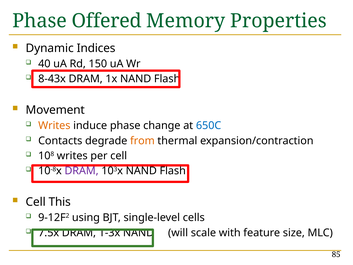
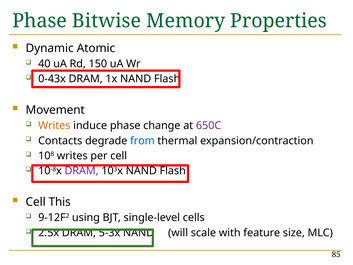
Offered: Offered -> Bitwise
Indices: Indices -> Atomic
8-43x: 8-43x -> 0-43x
650C colour: blue -> purple
from colour: orange -> blue
7.5x: 7.5x -> 2.5x
1-3x: 1-3x -> 5-3x
